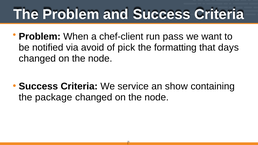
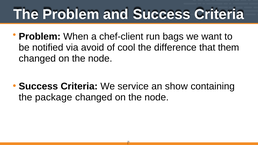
pass: pass -> bags
pick: pick -> cool
formatting: formatting -> difference
days: days -> them
